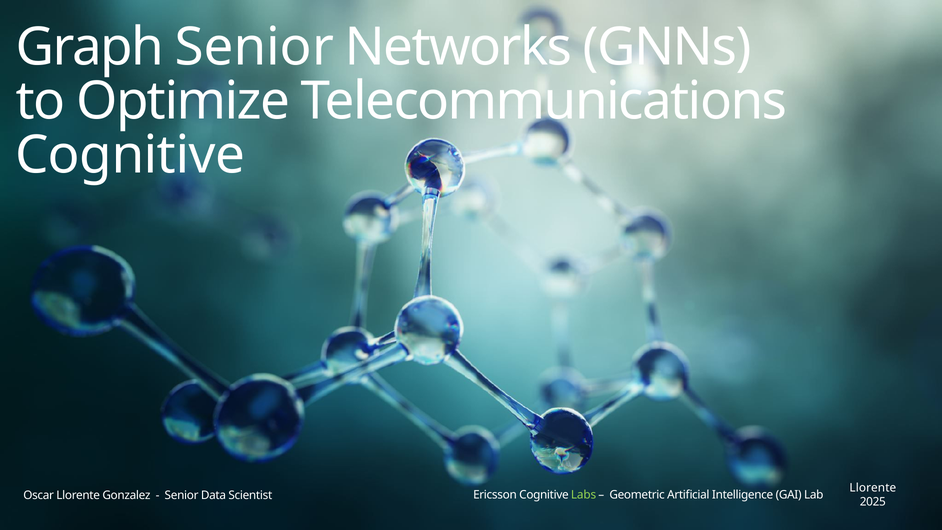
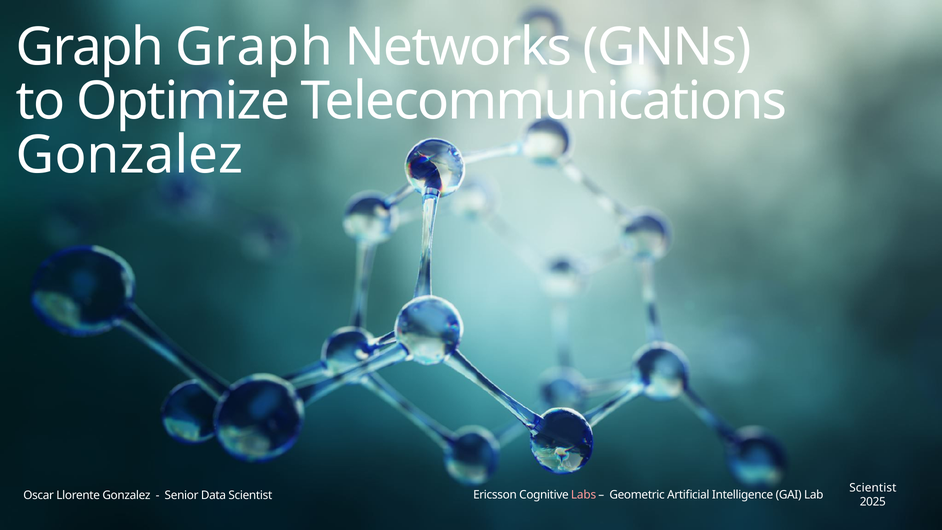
Graph Senior: Senior -> Graph
Cognitive at (130, 155): Cognitive -> Gonzalez
Llorente at (873, 488): Llorente -> Scientist
Labs colour: light green -> pink
